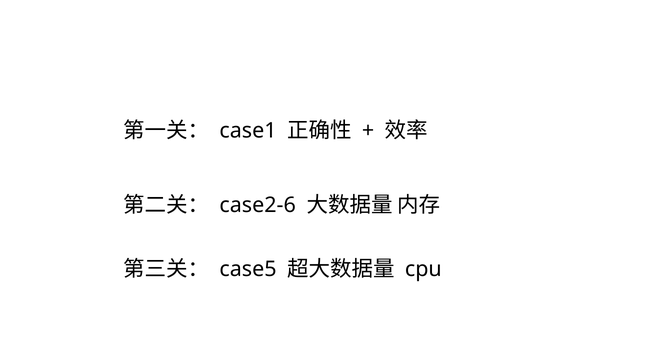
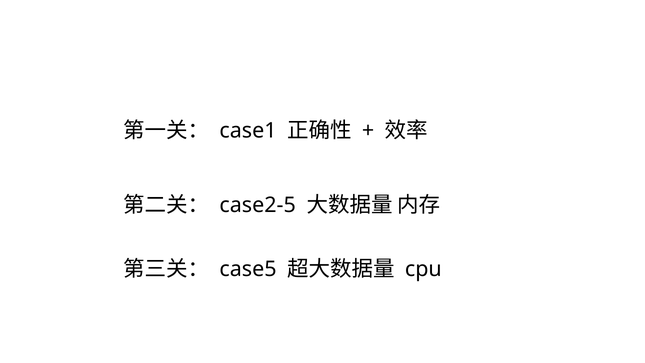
case2-6: case2-6 -> case2-5
